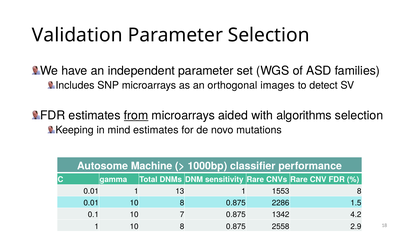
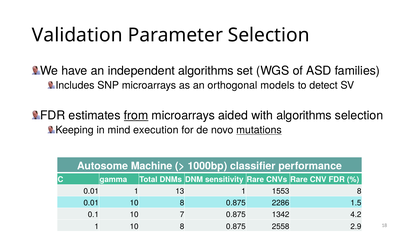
independent parameter: parameter -> algorithms
images: images -> models
mind estimates: estimates -> execution
mutations underline: none -> present
